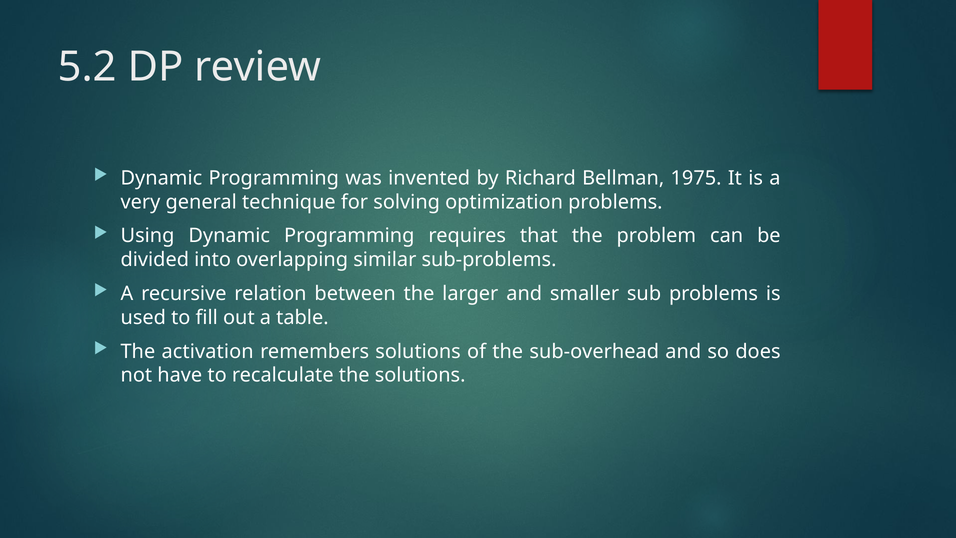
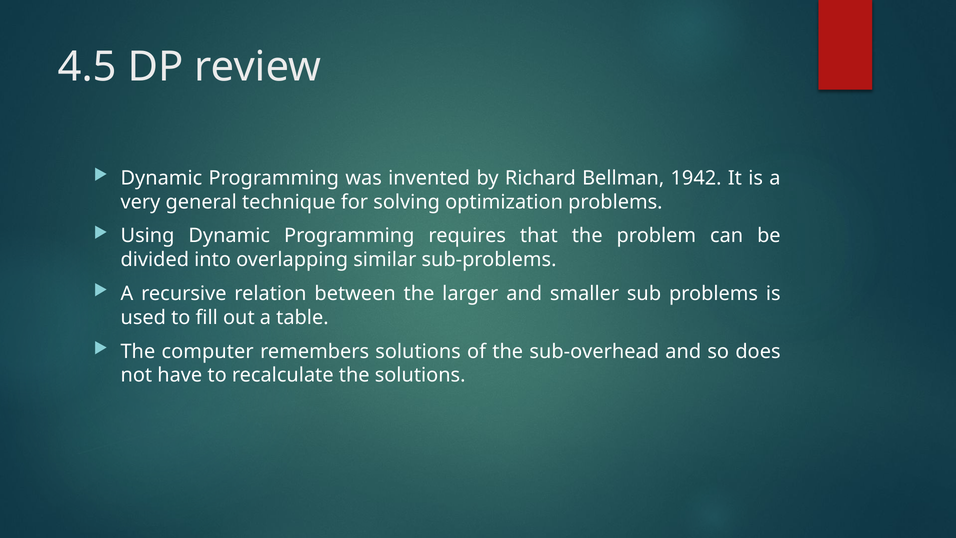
5.2: 5.2 -> 4.5
1975: 1975 -> 1942
activation: activation -> computer
